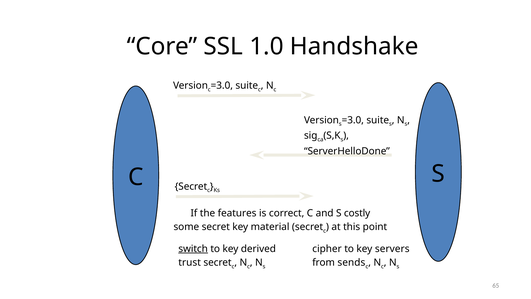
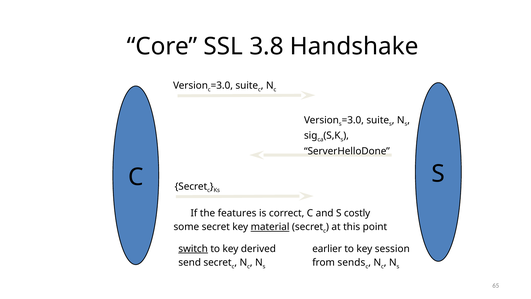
1.0: 1.0 -> 3.8
material underline: none -> present
cipher: cipher -> earlier
servers: servers -> session
trust: trust -> send
